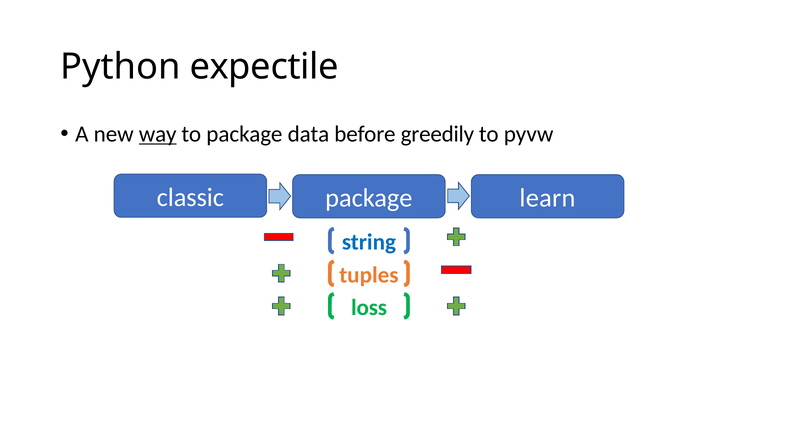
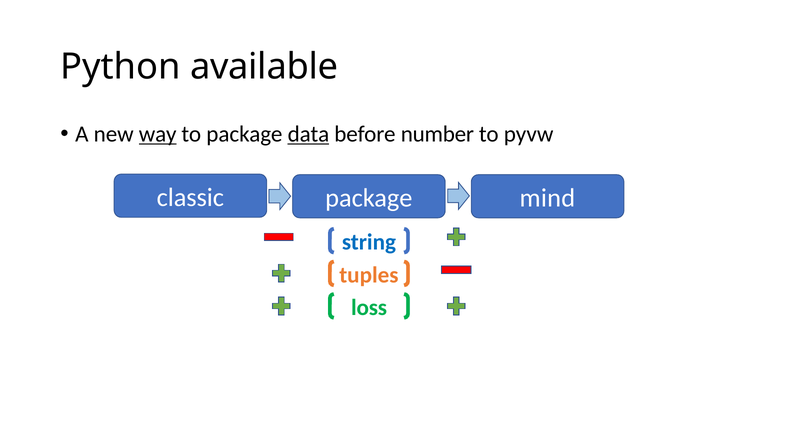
expectile: expectile -> available
data underline: none -> present
greedily: greedily -> number
learn: learn -> mind
